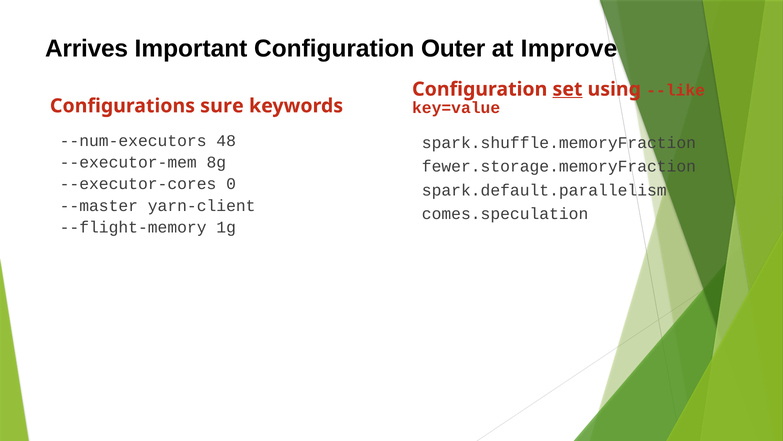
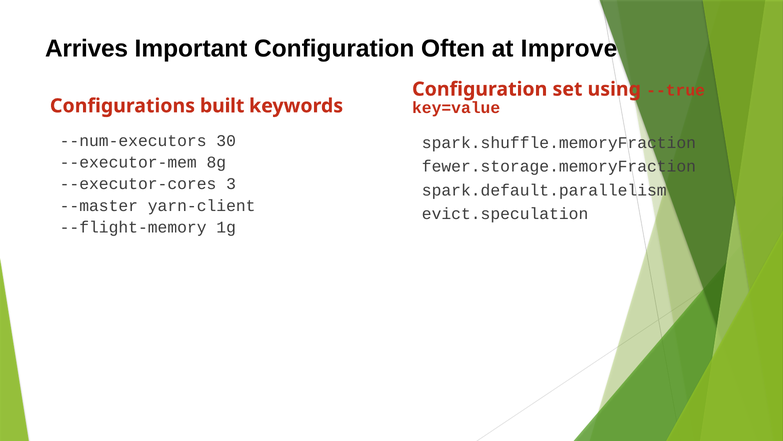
Outer: Outer -> Often
set underline: present -> none
--like: --like -> --true
sure: sure -> built
48: 48 -> 30
0: 0 -> 3
comes.speculation: comes.speculation -> evict.speculation
